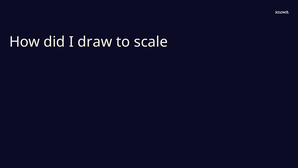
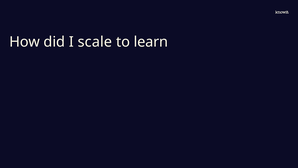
draw: draw -> scale
scale: scale -> learn
